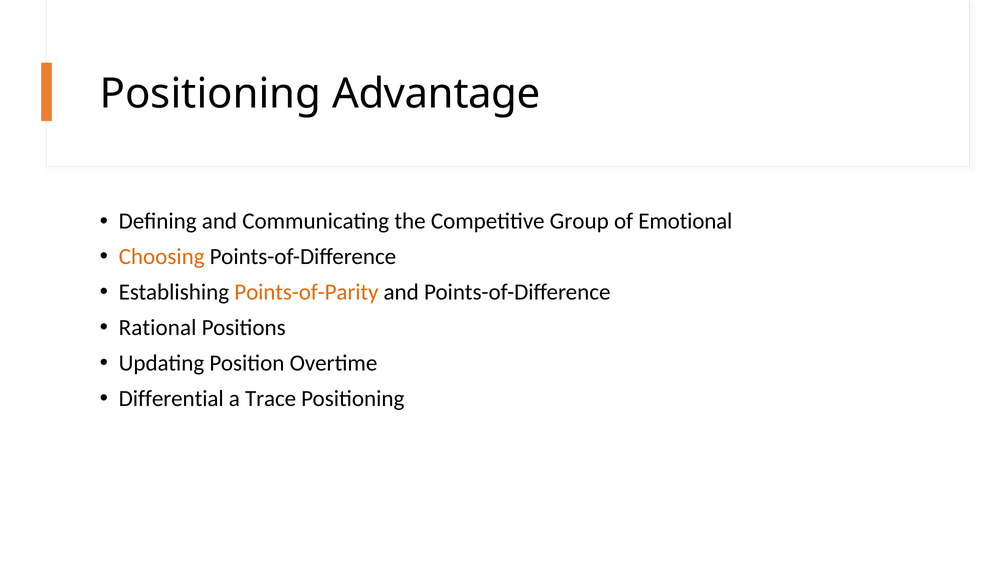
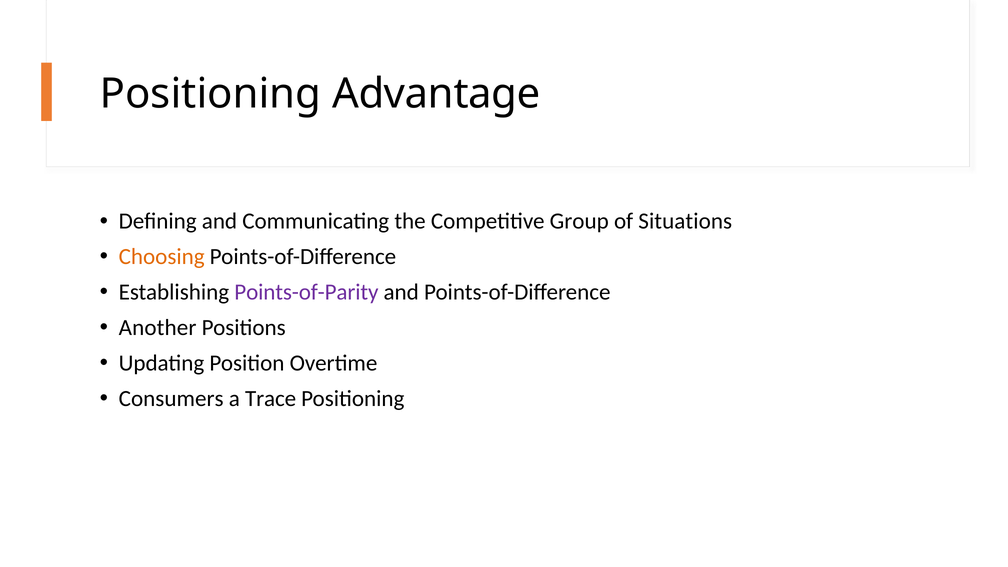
Emotional: Emotional -> Situations
Points-of-Parity colour: orange -> purple
Rational: Rational -> Another
Differential: Differential -> Consumers
